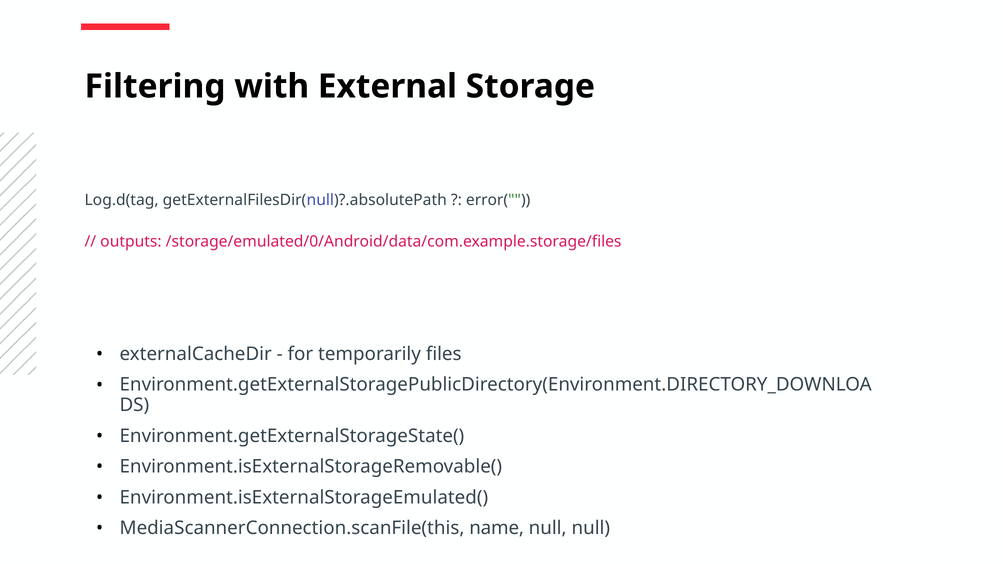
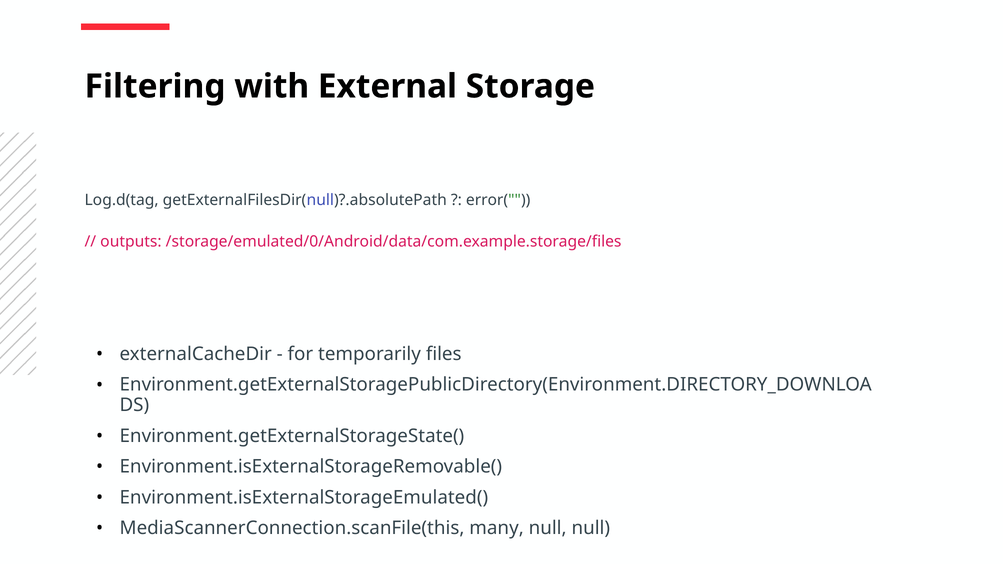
name: name -> many
